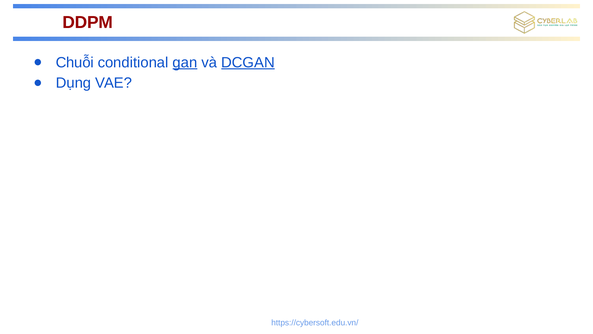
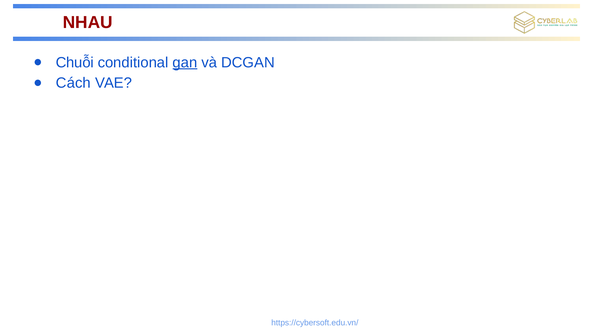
DDPM: DDPM -> NHAU
DCGAN underline: present -> none
Dụng: Dụng -> Cách
